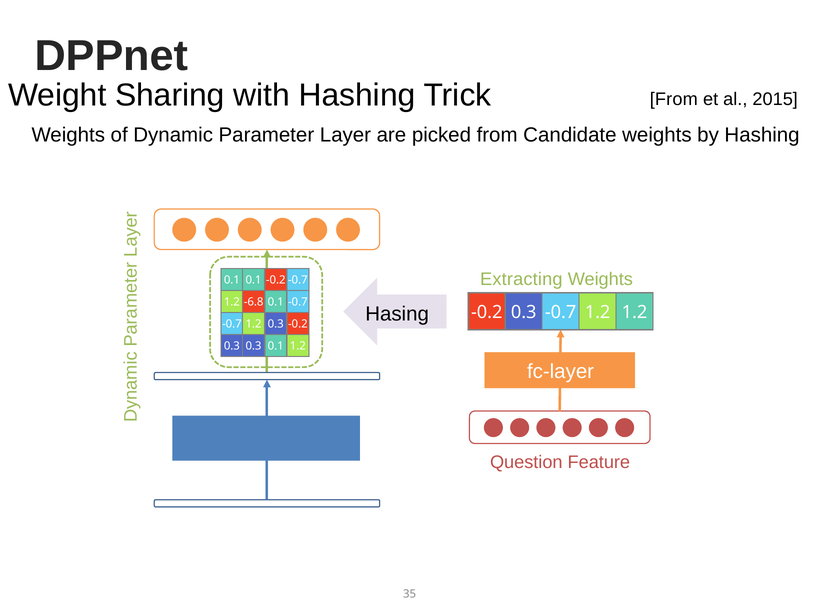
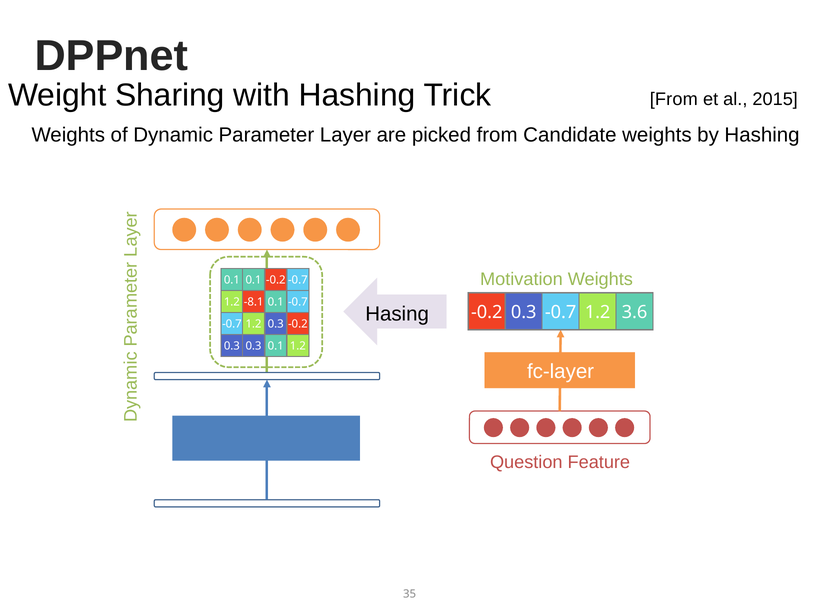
Extracting: Extracting -> Motivation
-6.8: -6.8 -> -8.1
1.2 at (634, 313): 1.2 -> 3.6
